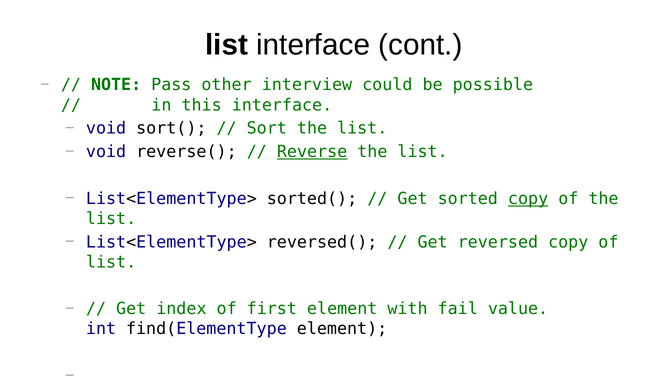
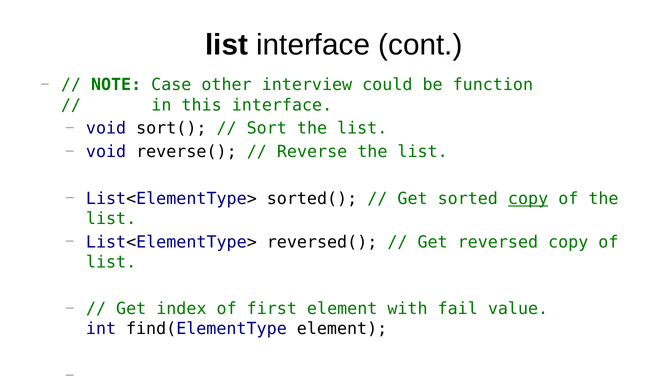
Pass: Pass -> Case
possible: possible -> function
Reverse underline: present -> none
